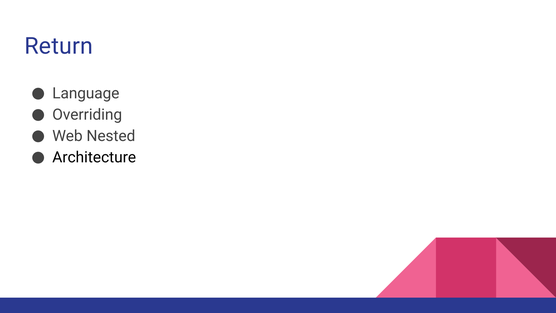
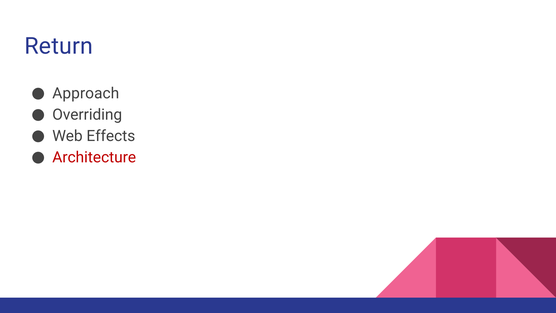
Language: Language -> Approach
Nested: Nested -> Effects
Architecture colour: black -> red
